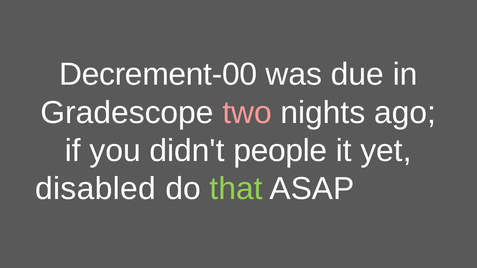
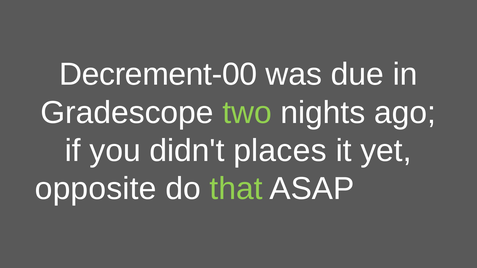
two colour: pink -> light green
people: people -> places
disabled: disabled -> opposite
